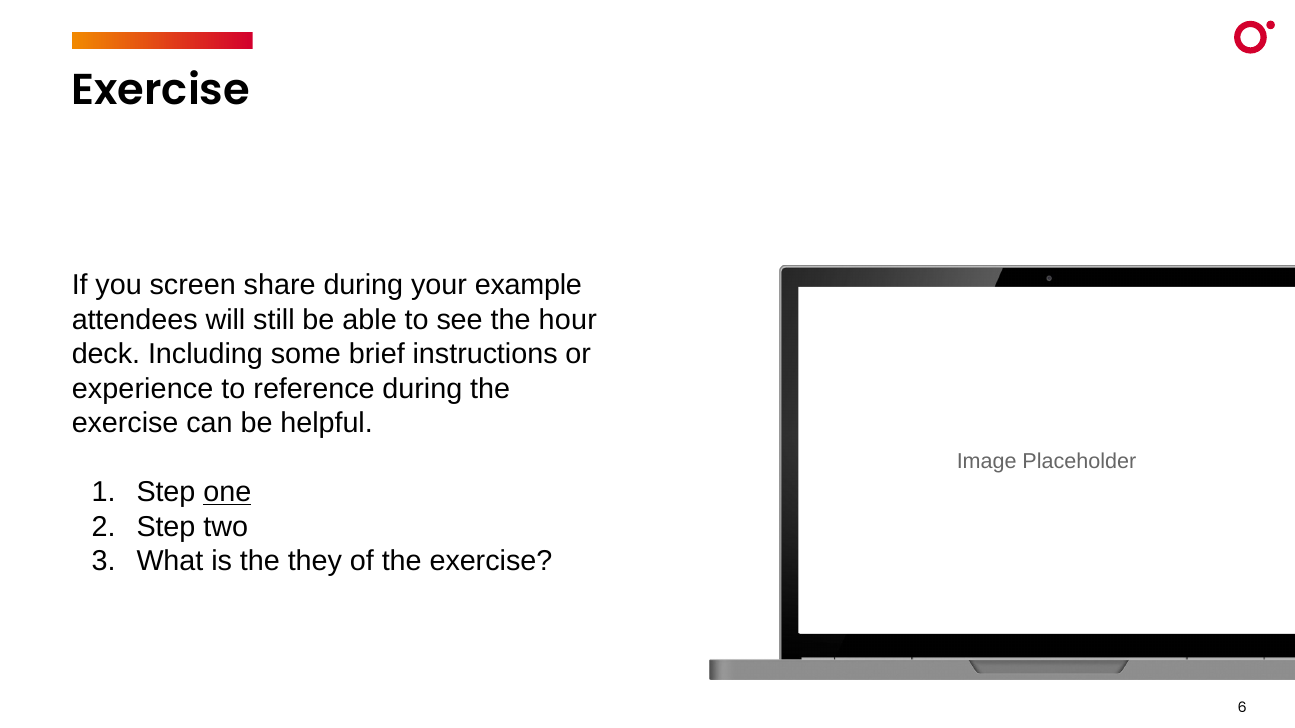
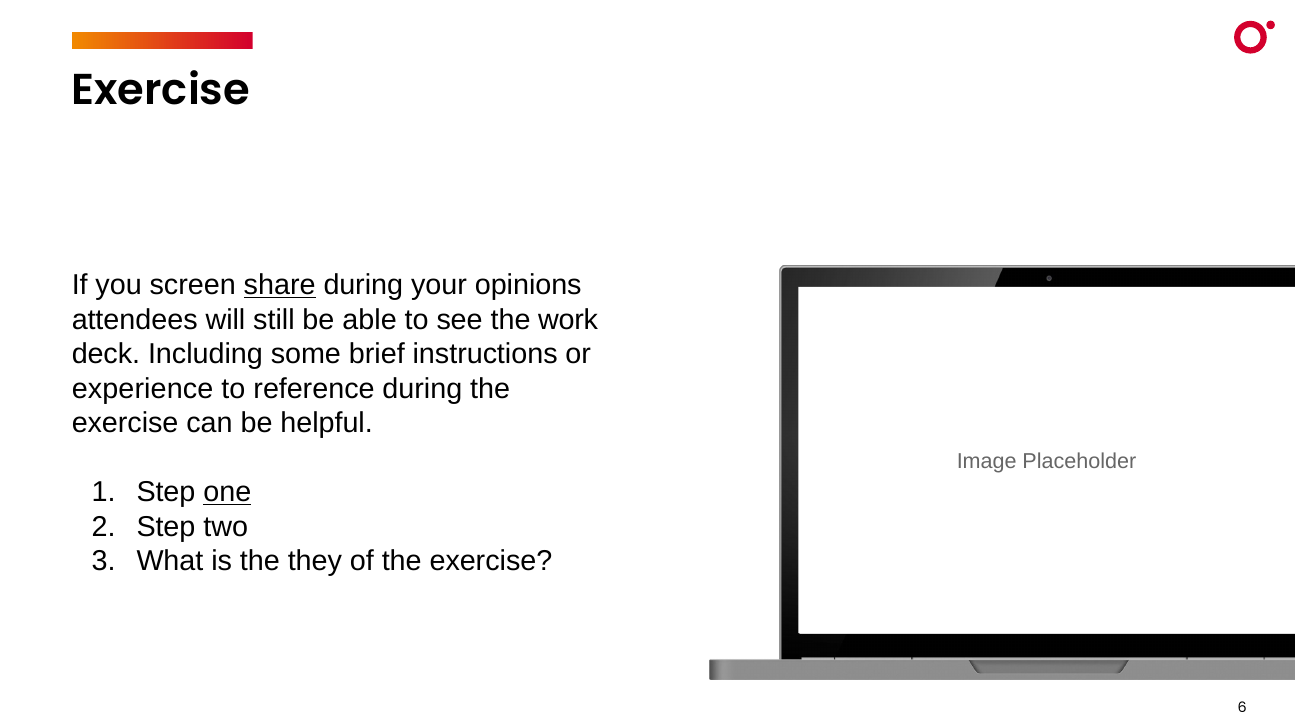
share underline: none -> present
example: example -> opinions
hour: hour -> work
